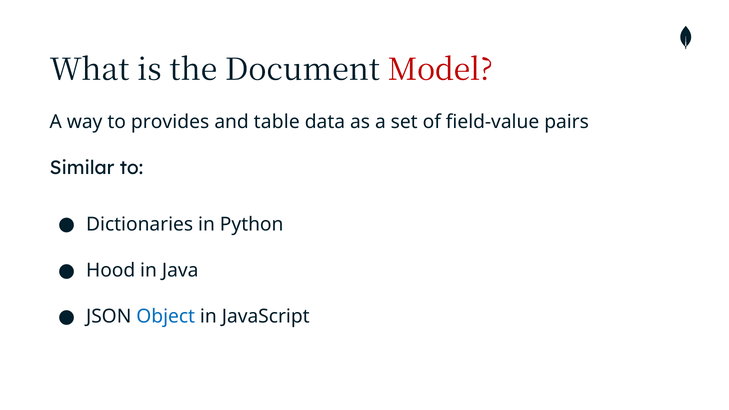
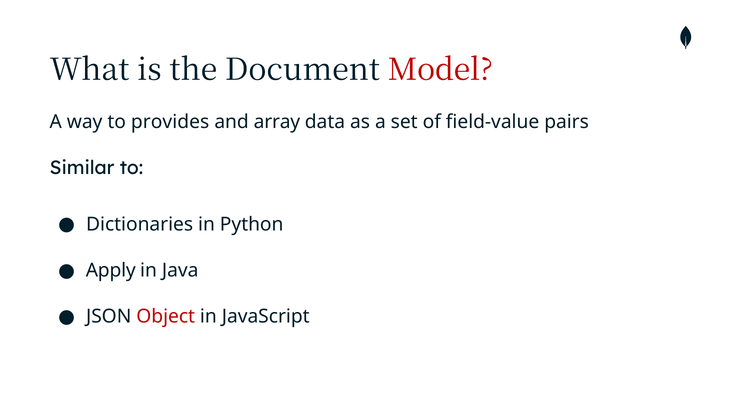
table: table -> array
Hood: Hood -> Apply
Object colour: blue -> red
